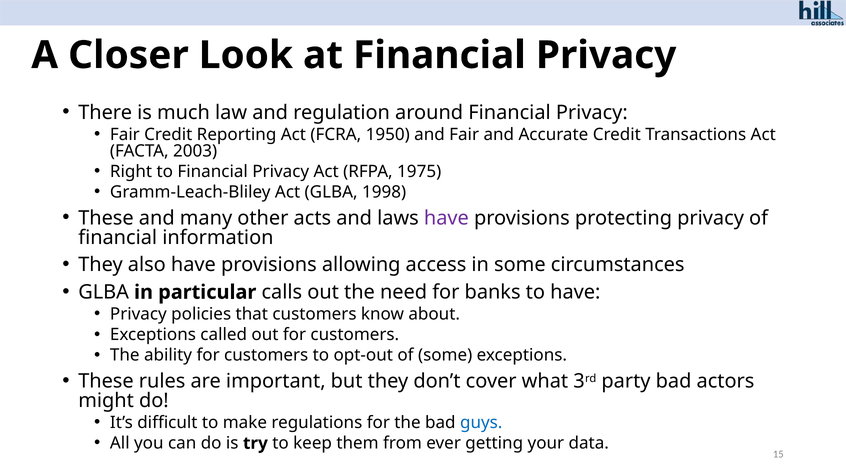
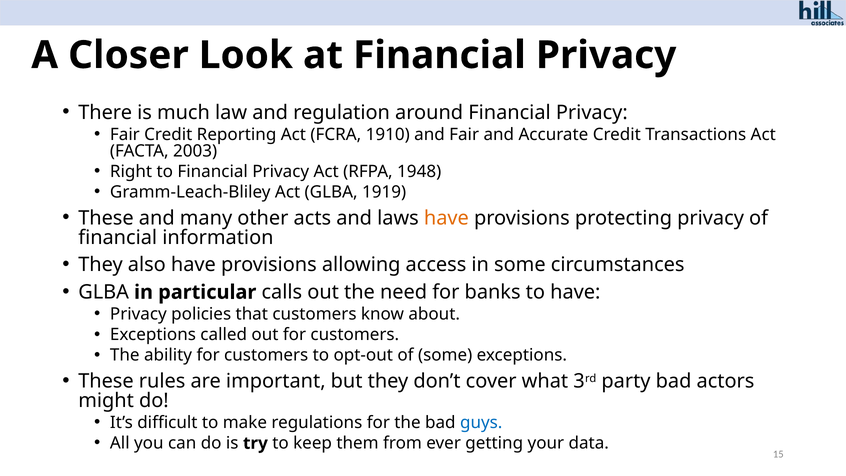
1950: 1950 -> 1910
1975: 1975 -> 1948
1998: 1998 -> 1919
have at (446, 218) colour: purple -> orange
